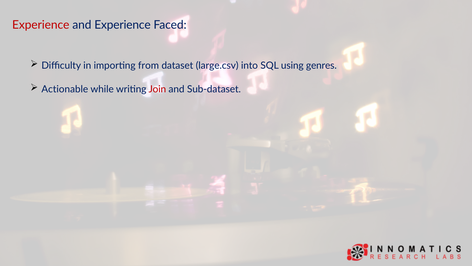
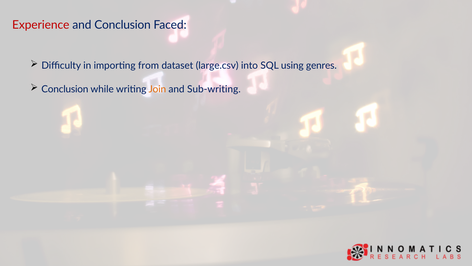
and Experience: Experience -> Conclusion
Actionable at (65, 89): Actionable -> Conclusion
Join colour: red -> orange
Sub-dataset: Sub-dataset -> Sub-writing
